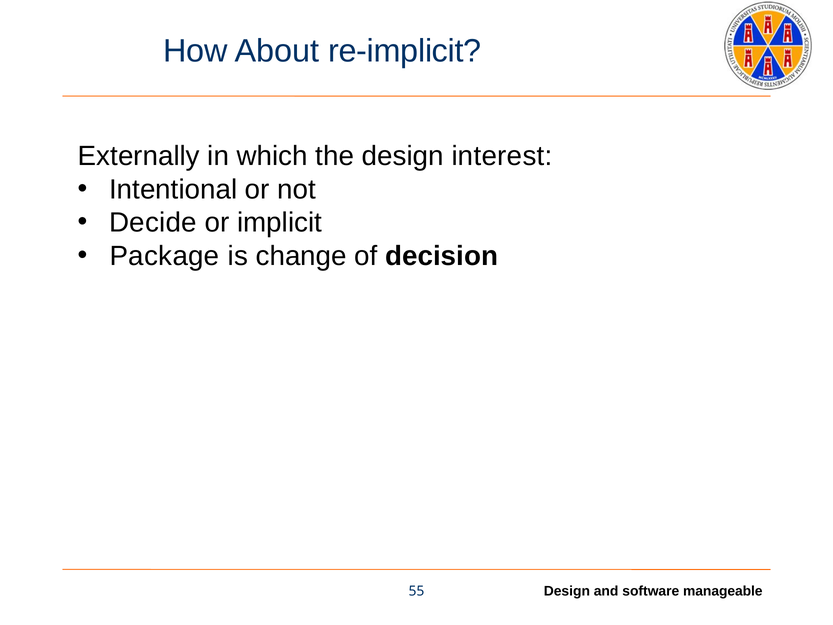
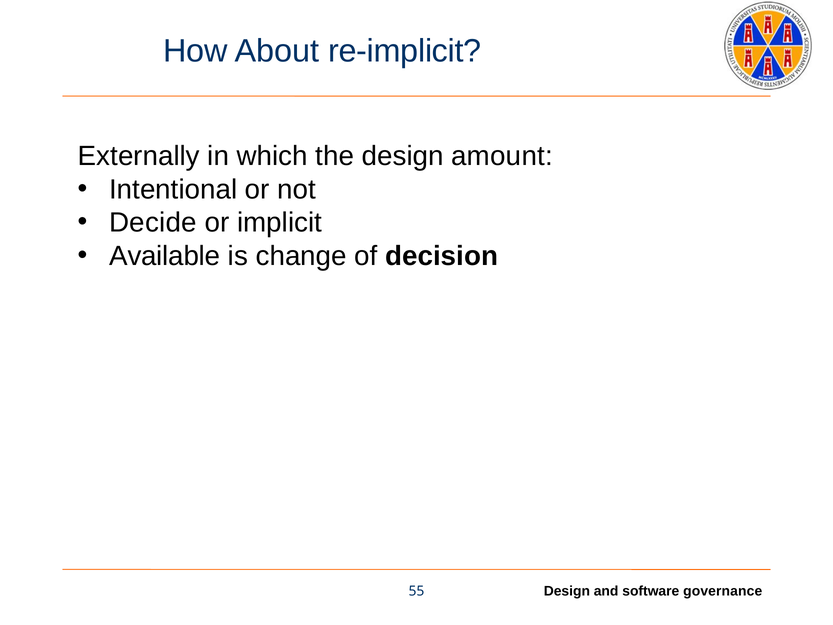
interest: interest -> amount
Package: Package -> Available
manageable: manageable -> governance
